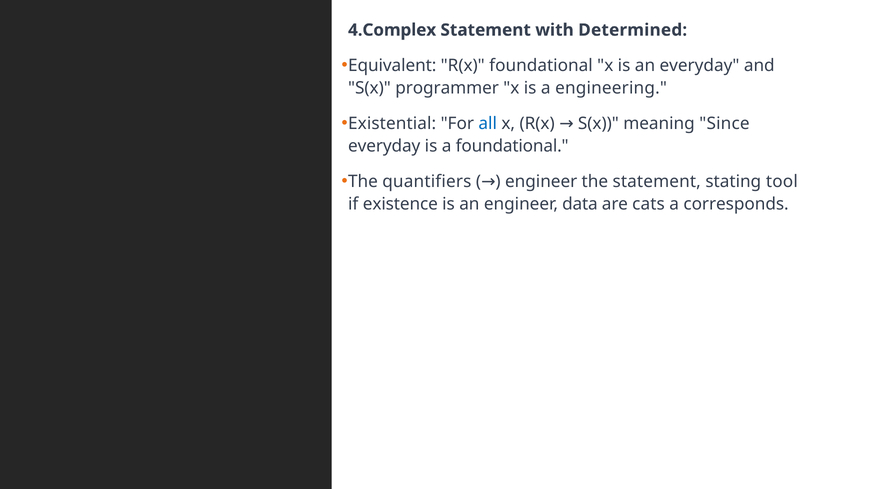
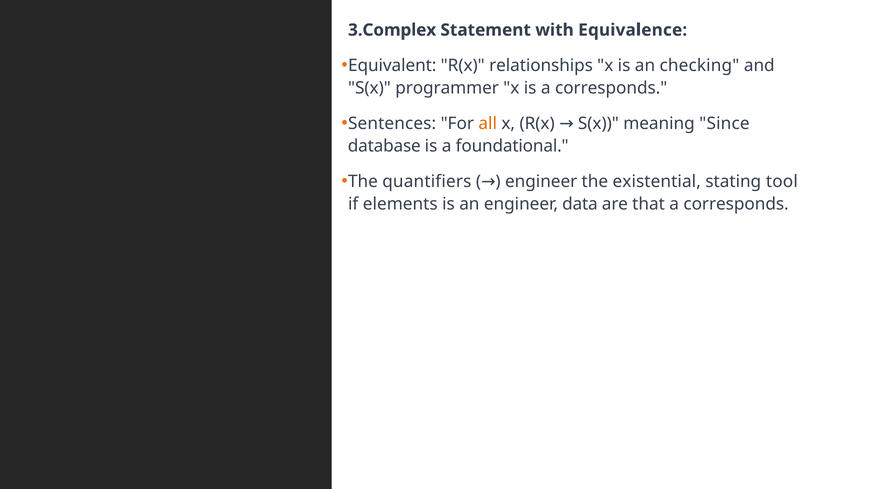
4.Complex: 4.Complex -> 3.Complex
Determined: Determined -> Equivalence
R(x foundational: foundational -> relationships
an everyday: everyday -> checking
is a engineering: engineering -> corresponds
Existential: Existential -> Sentences
all colour: blue -> orange
everyday at (384, 146): everyday -> database
the statement: statement -> existential
existence: existence -> elements
cats: cats -> that
